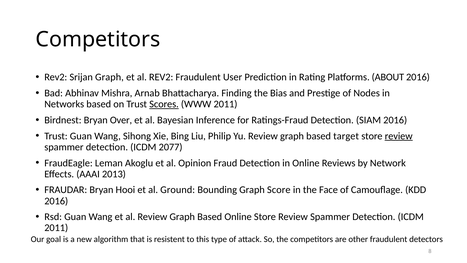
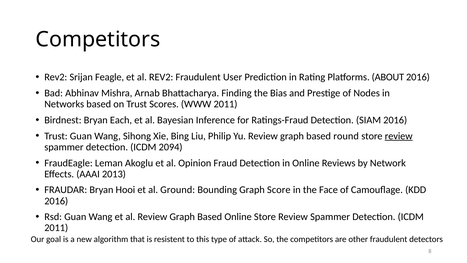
Srijan Graph: Graph -> Feagle
Scores underline: present -> none
Over: Over -> Each
target: target -> round
2077: 2077 -> 2094
